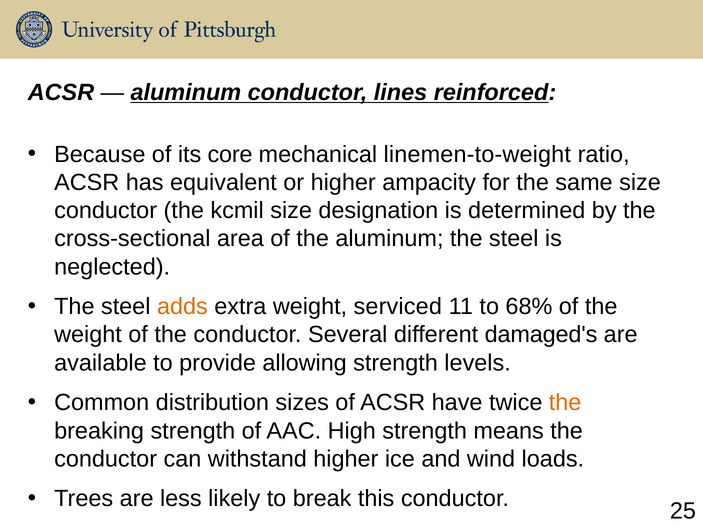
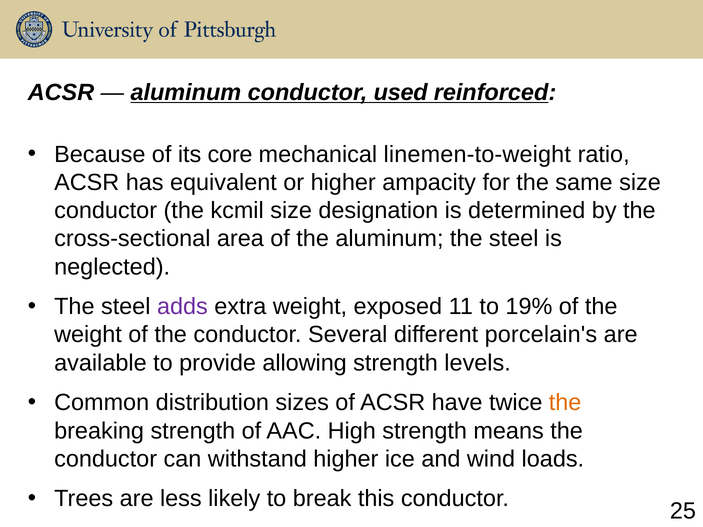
lines: lines -> used
adds colour: orange -> purple
serviced: serviced -> exposed
68%: 68% -> 19%
damaged's: damaged's -> porcelain's
